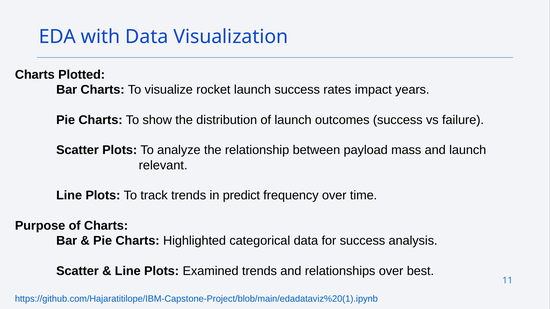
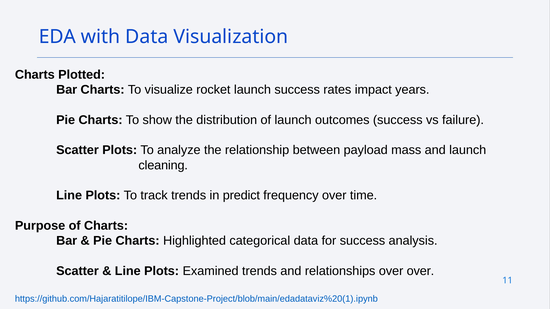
relevant: relevant -> cleaning
over best: best -> over
